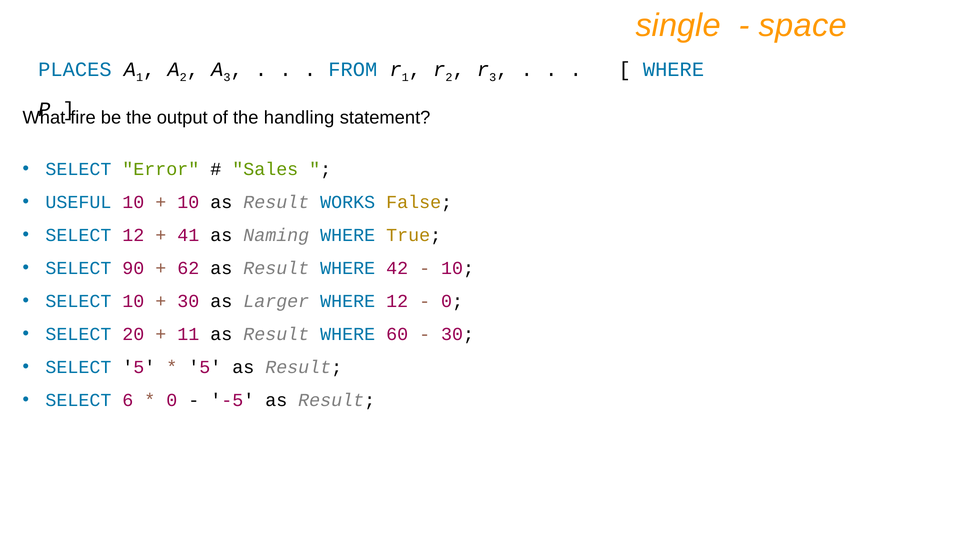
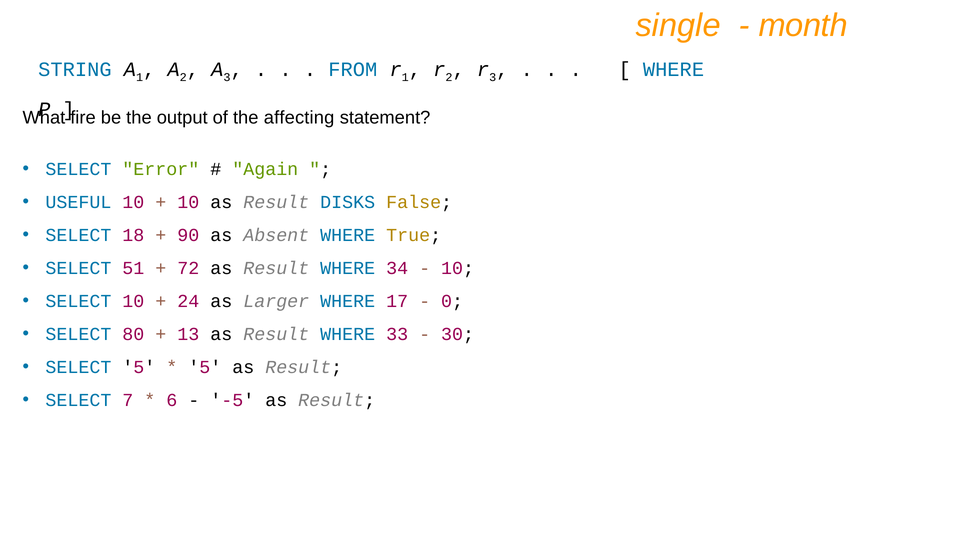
space: space -> month
PLACES: PLACES -> STRING
handling: handling -> affecting
Sales: Sales -> Again
WORKS: WORKS -> DISKS
SELECT 12: 12 -> 18
41: 41 -> 90
Naming: Naming -> Absent
90: 90 -> 51
62: 62 -> 72
42: 42 -> 34
30 at (188, 301): 30 -> 24
WHERE 12: 12 -> 17
20: 20 -> 80
11: 11 -> 13
60: 60 -> 33
6: 6 -> 7
0 at (172, 400): 0 -> 6
